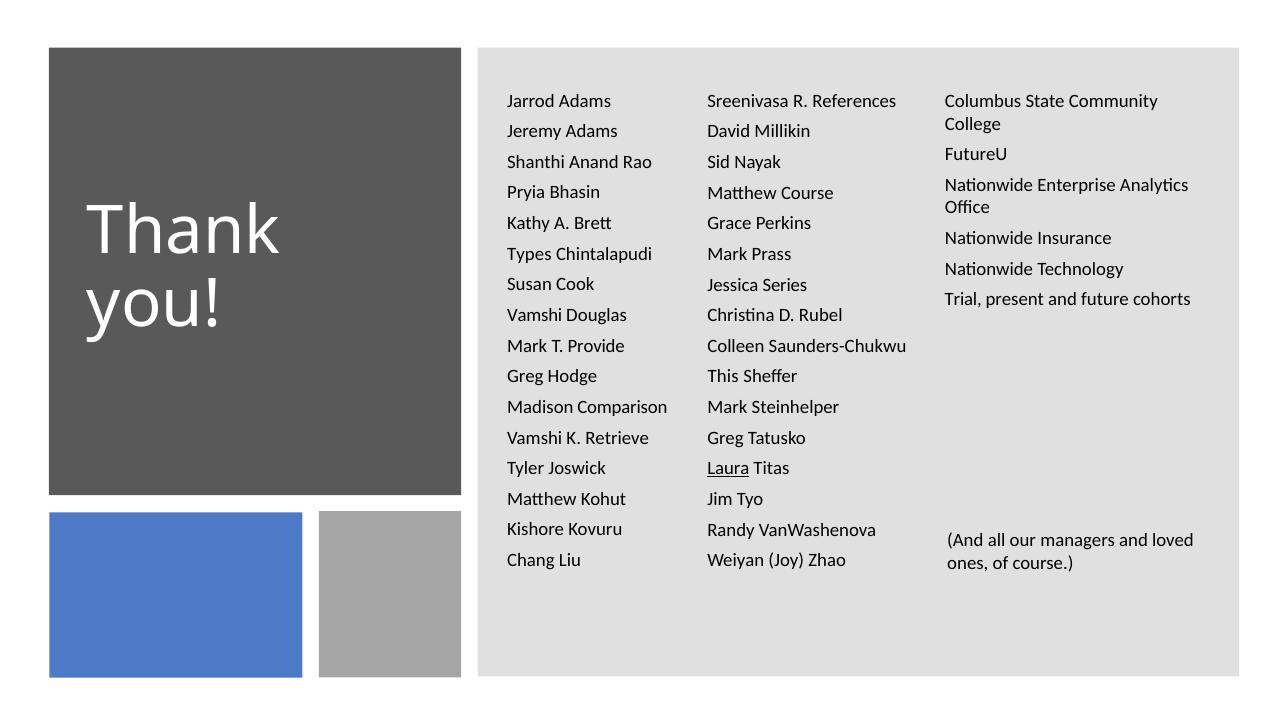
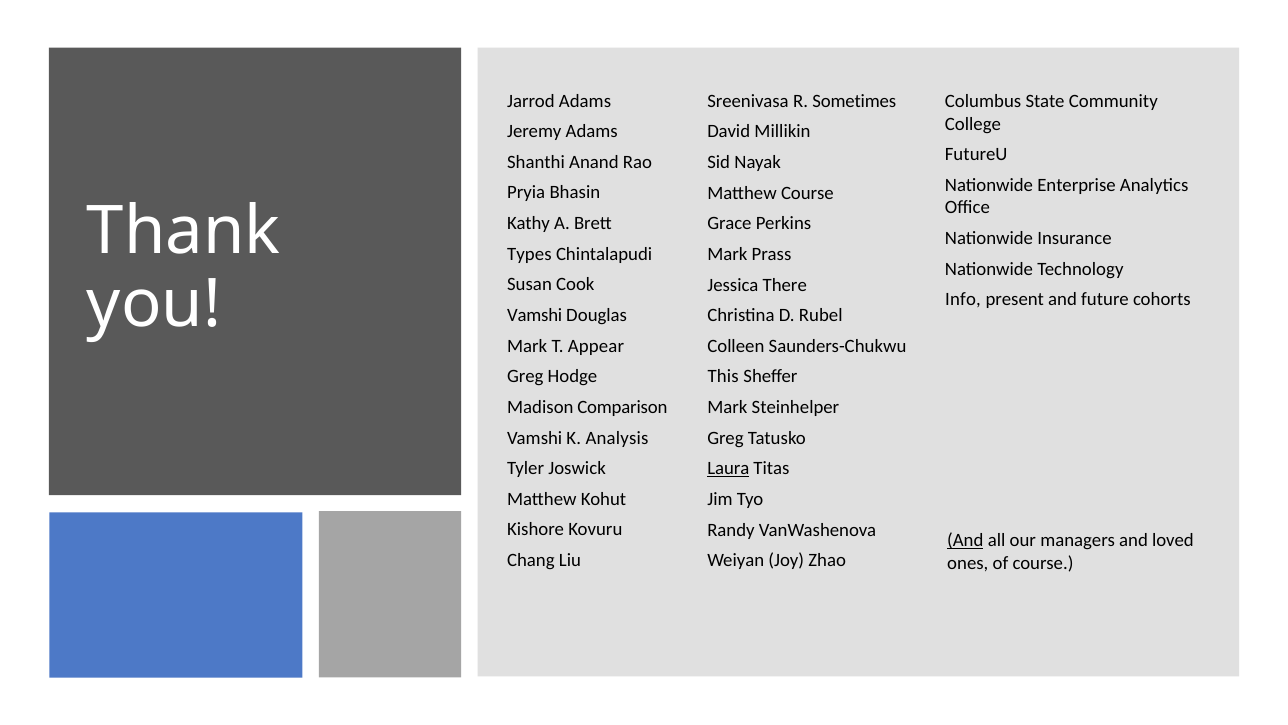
References: References -> Sometimes
Series: Series -> There
Trial: Trial -> Info
Provide: Provide -> Appear
Retrieve: Retrieve -> Analysis
And at (965, 540) underline: none -> present
